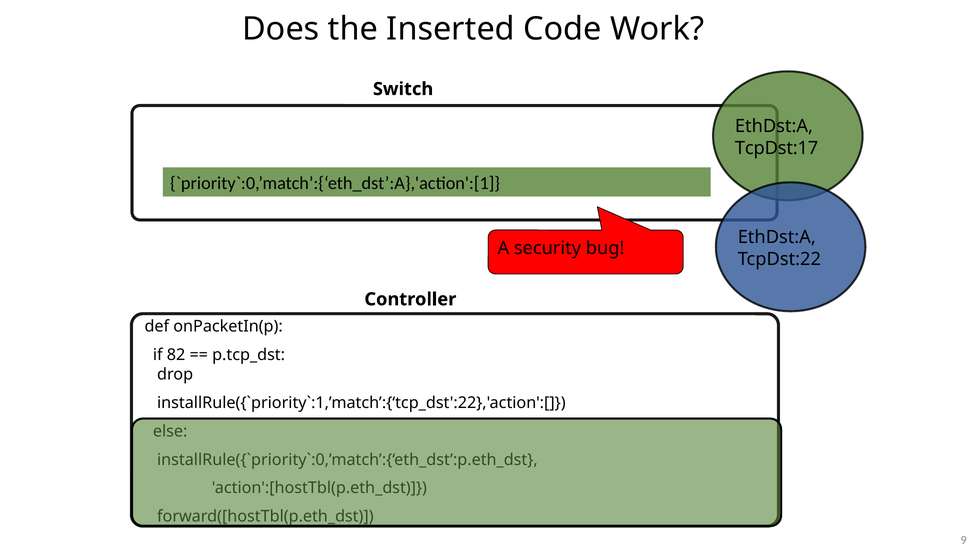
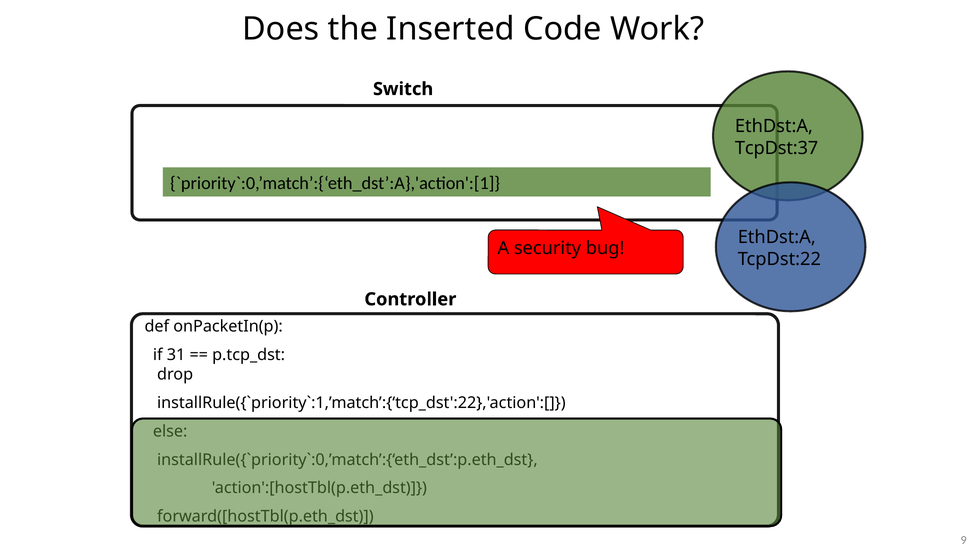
TcpDst:17: TcpDst:17 -> TcpDst:37
82: 82 -> 31
